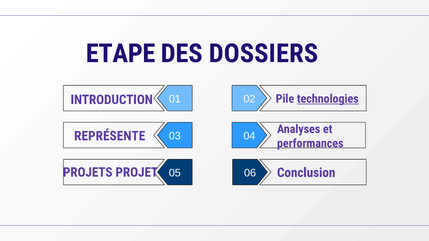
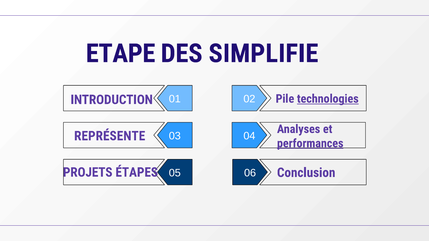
DOSSIERS: DOSSIERS -> SIMPLIFIE
performances underline: none -> present
PROJET: PROJET -> ÉTAPES
